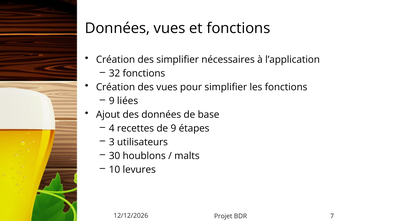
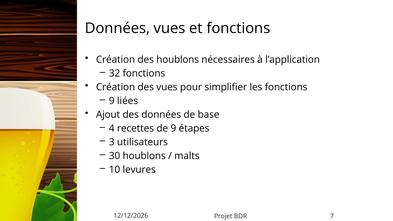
des simplifier: simplifier -> houblons
